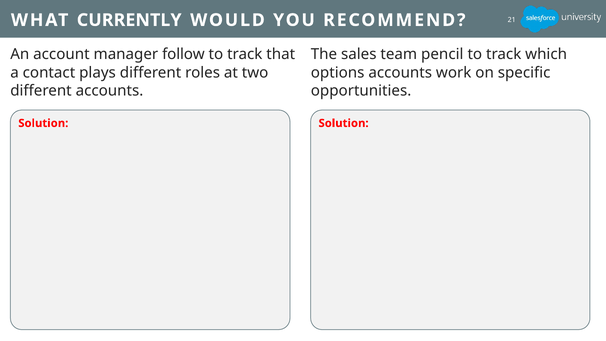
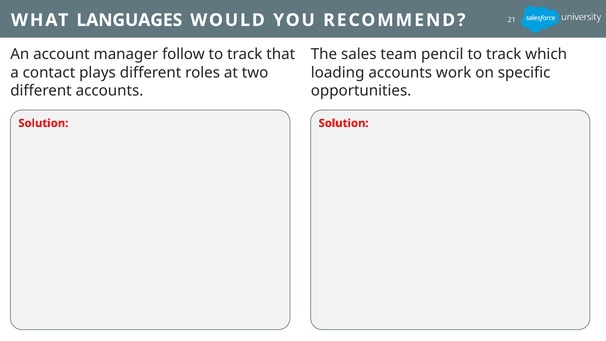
CURRENTLY: CURRENTLY -> LANGUAGES
options: options -> loading
